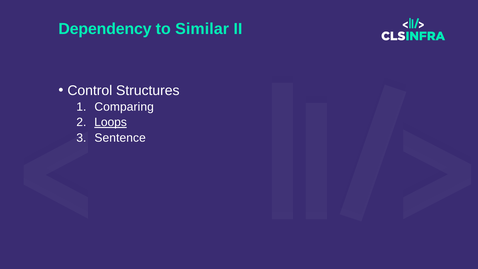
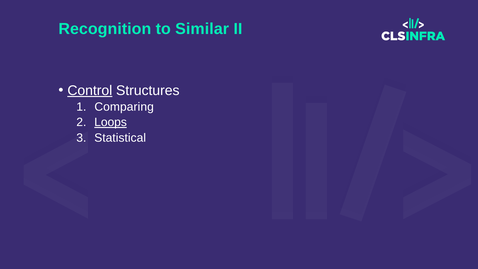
Dependency: Dependency -> Recognition
Control underline: none -> present
Sentence: Sentence -> Statistical
